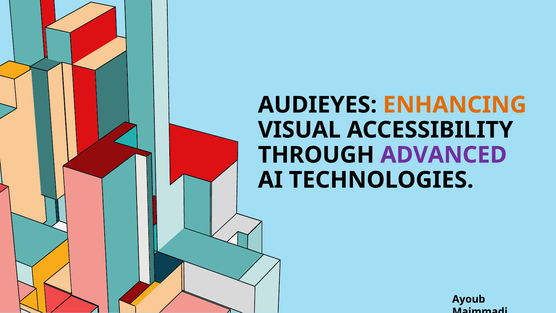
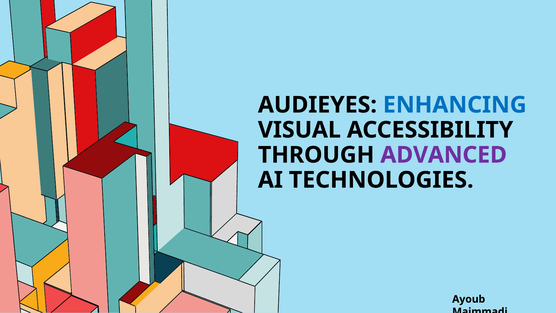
ENHANCING colour: orange -> blue
